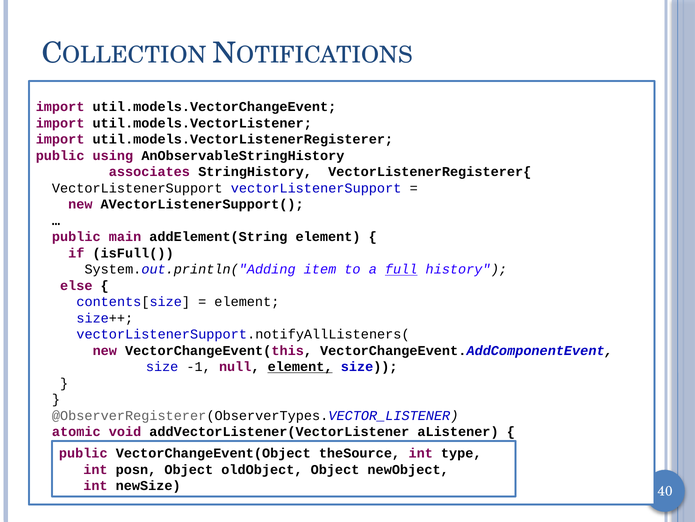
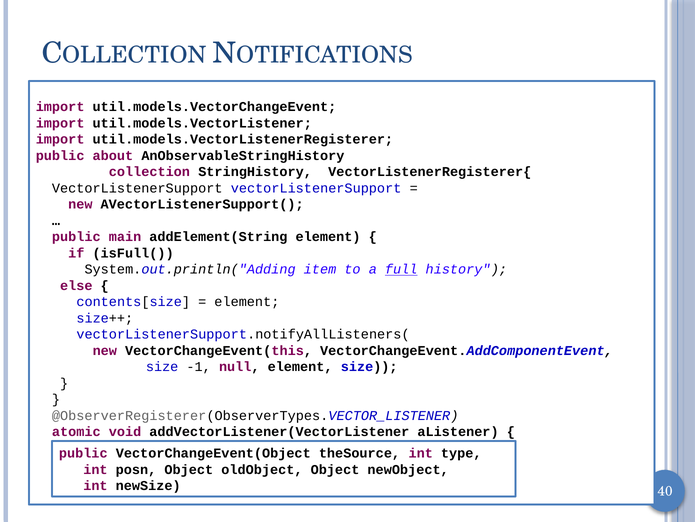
using: using -> about
associates: associates -> collection
element at (300, 366) underline: present -> none
